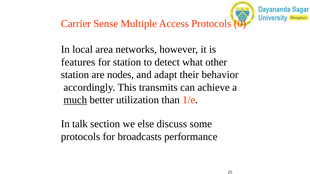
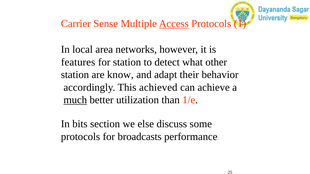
Access underline: none -> present
0: 0 -> 1
nodes: nodes -> know
transmits: transmits -> achieved
talk: talk -> bits
